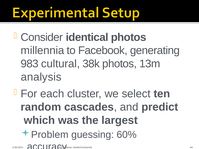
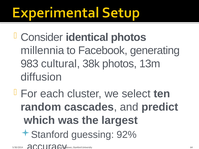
analysis: analysis -> diffusion
Problem at (50, 135): Problem -> Stanford
60%: 60% -> 92%
